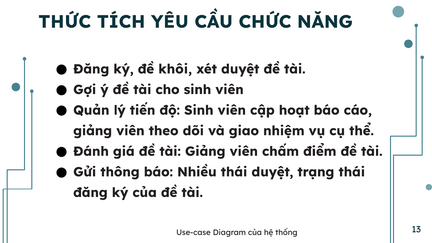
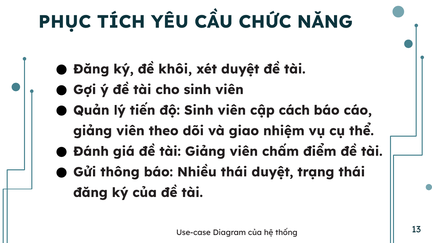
THỨC: THỨC -> PHỤC
hoạt: hoạt -> cách
